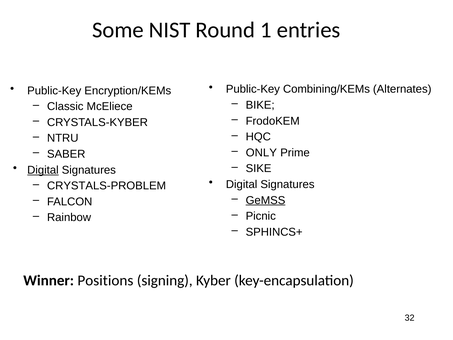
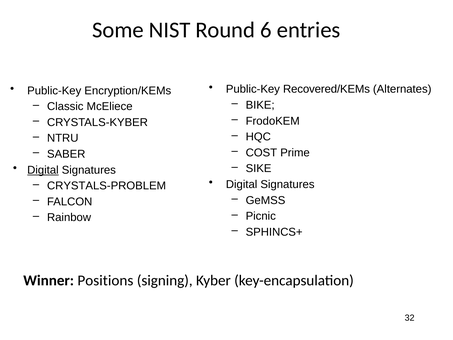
1: 1 -> 6
Combining/KEMs: Combining/KEMs -> Recovered/KEMs
ONLY: ONLY -> COST
GeMSS underline: present -> none
